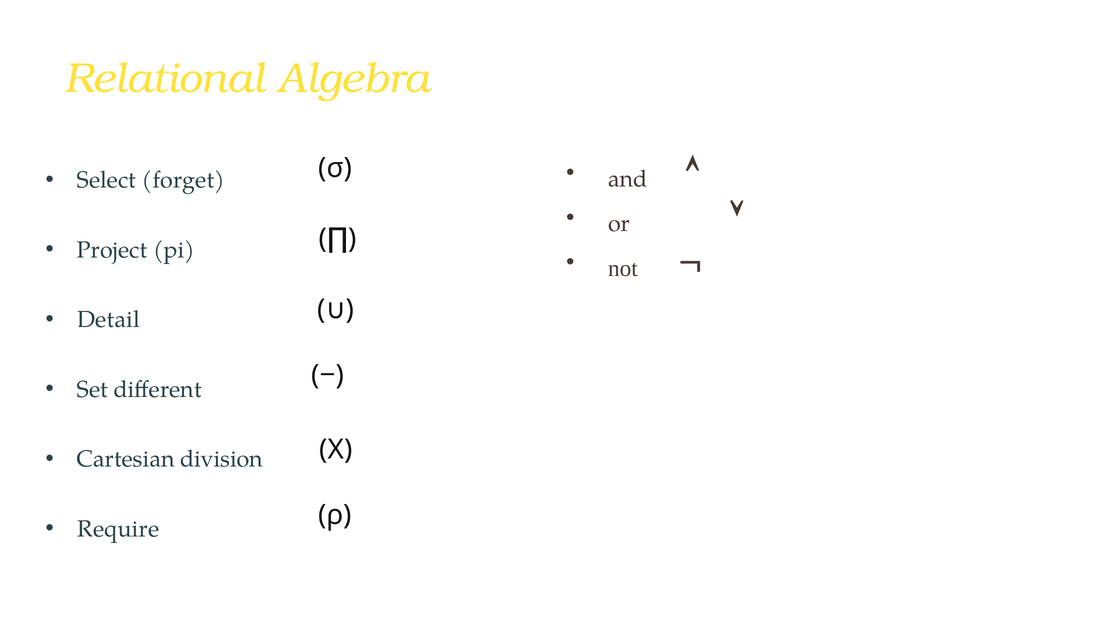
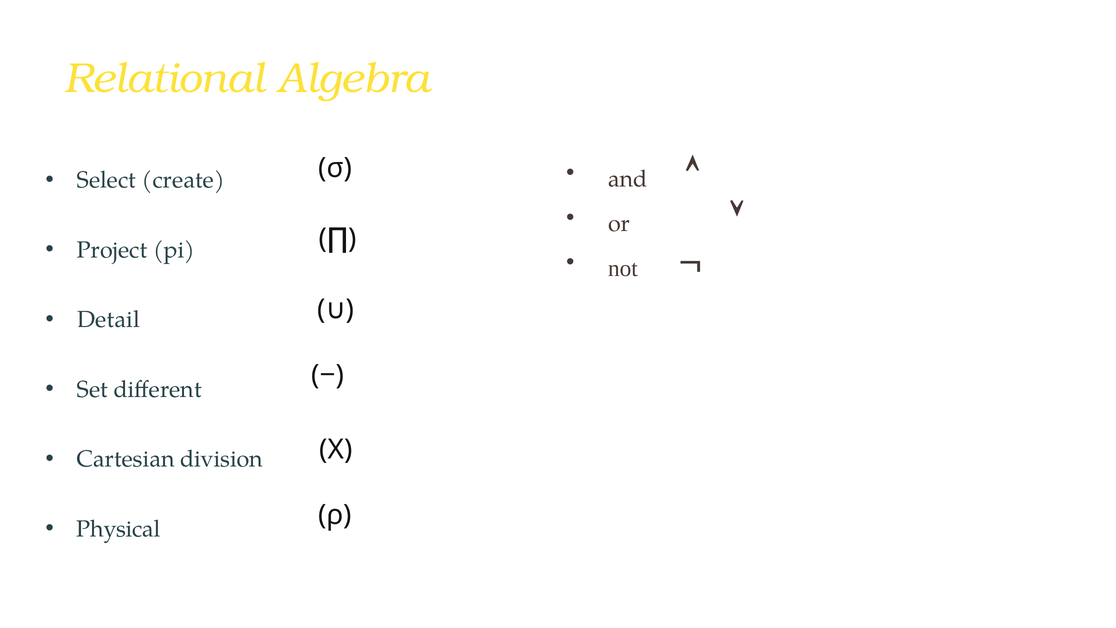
forget: forget -> create
Require: Require -> Physical
